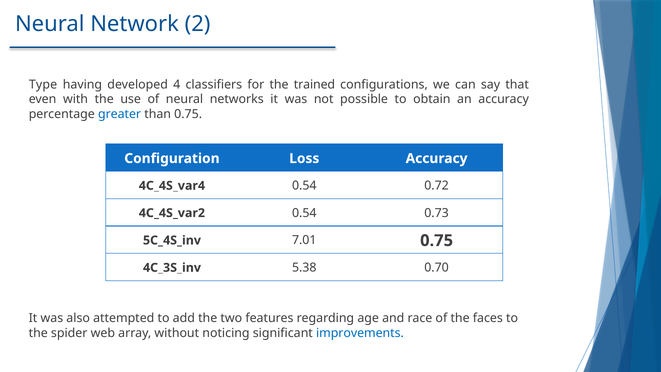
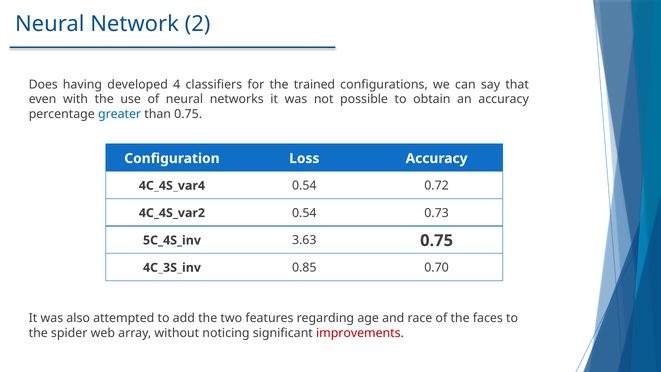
Type: Type -> Does
7.01: 7.01 -> 3.63
5.38: 5.38 -> 0.85
improvements colour: blue -> red
